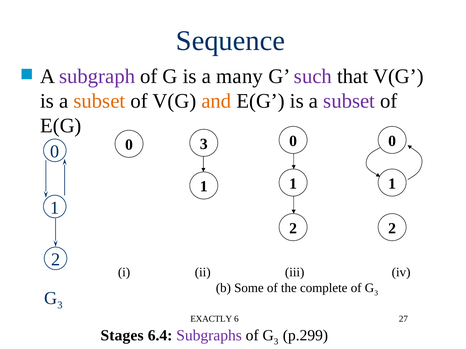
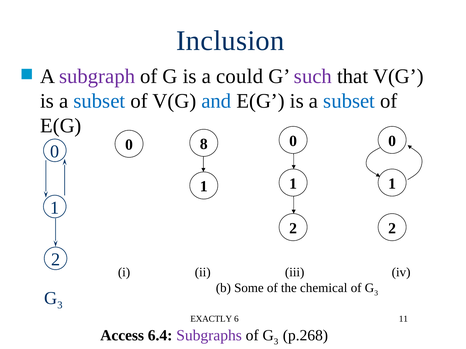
Sequence: Sequence -> Inclusion
many: many -> could
subset at (99, 101) colour: orange -> blue
and colour: orange -> blue
subset at (349, 101) colour: purple -> blue
0 3: 3 -> 8
complete: complete -> chemical
27: 27 -> 11
Stages: Stages -> Access
p.299: p.299 -> p.268
